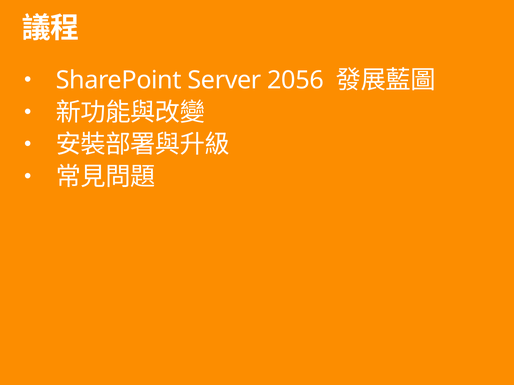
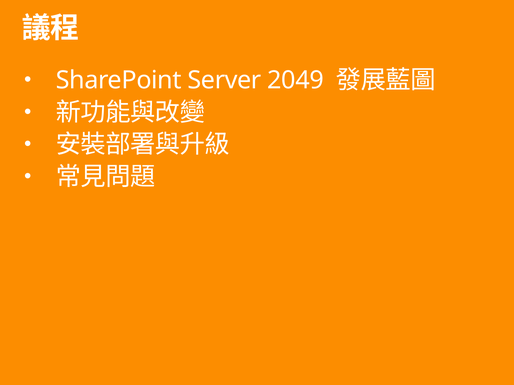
2056: 2056 -> 2049
